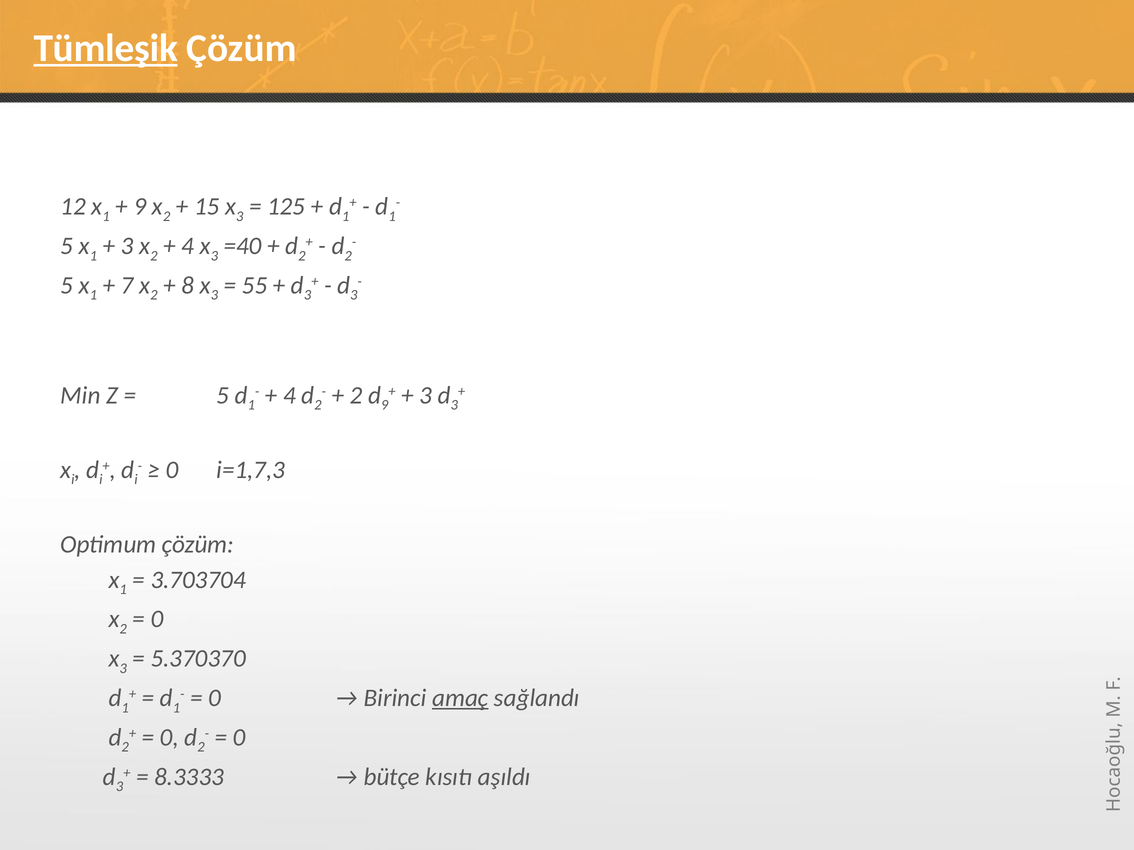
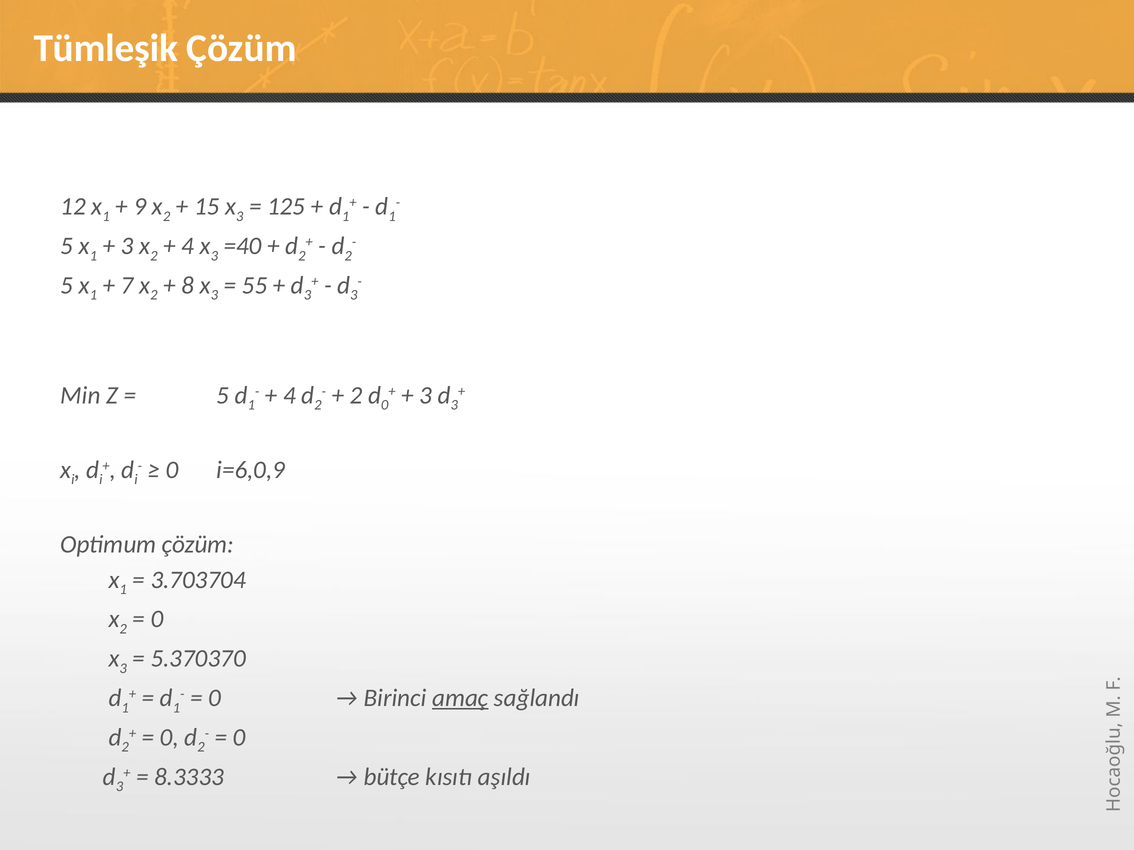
Tümleşik underline: present -> none
9 at (385, 405): 9 -> 0
i=1,7,3: i=1,7,3 -> i=6,0,9
